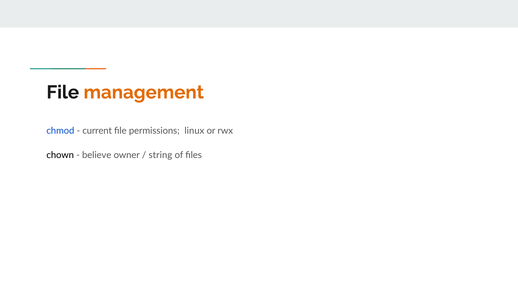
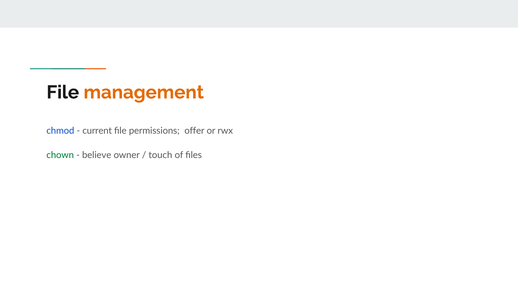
linux: linux -> offer
chown colour: black -> green
string: string -> touch
